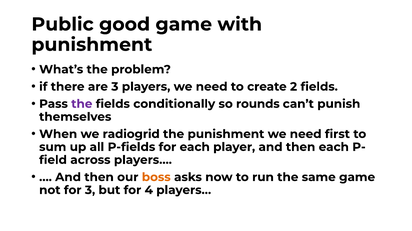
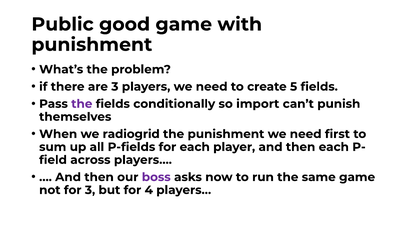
2: 2 -> 5
rounds: rounds -> import
boss colour: orange -> purple
